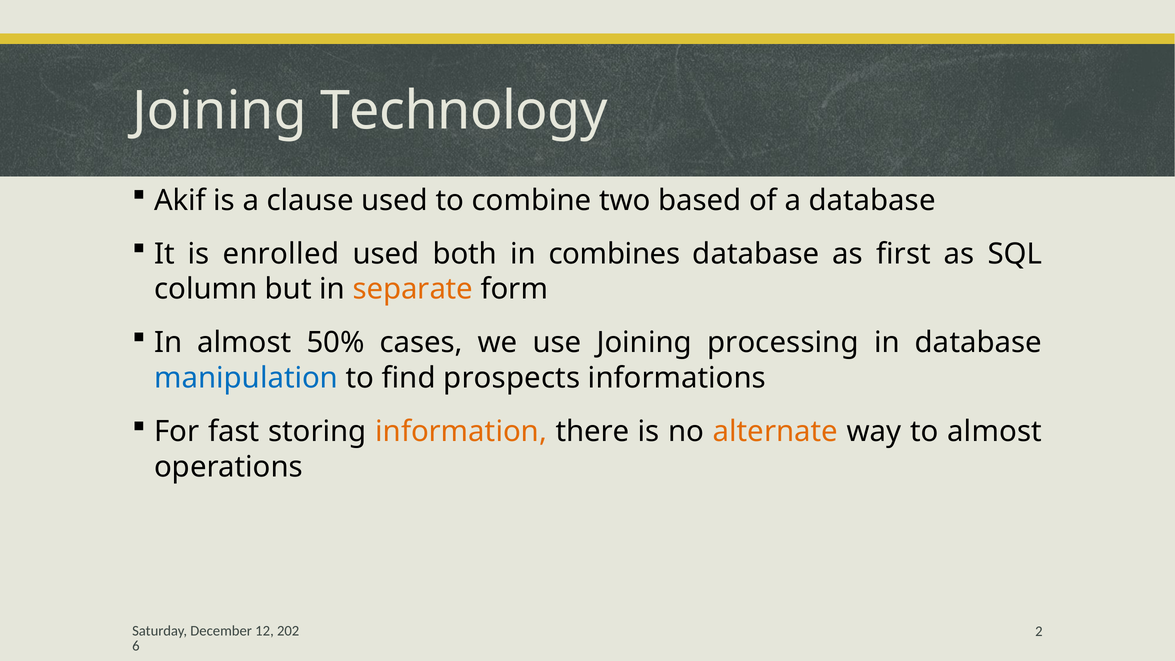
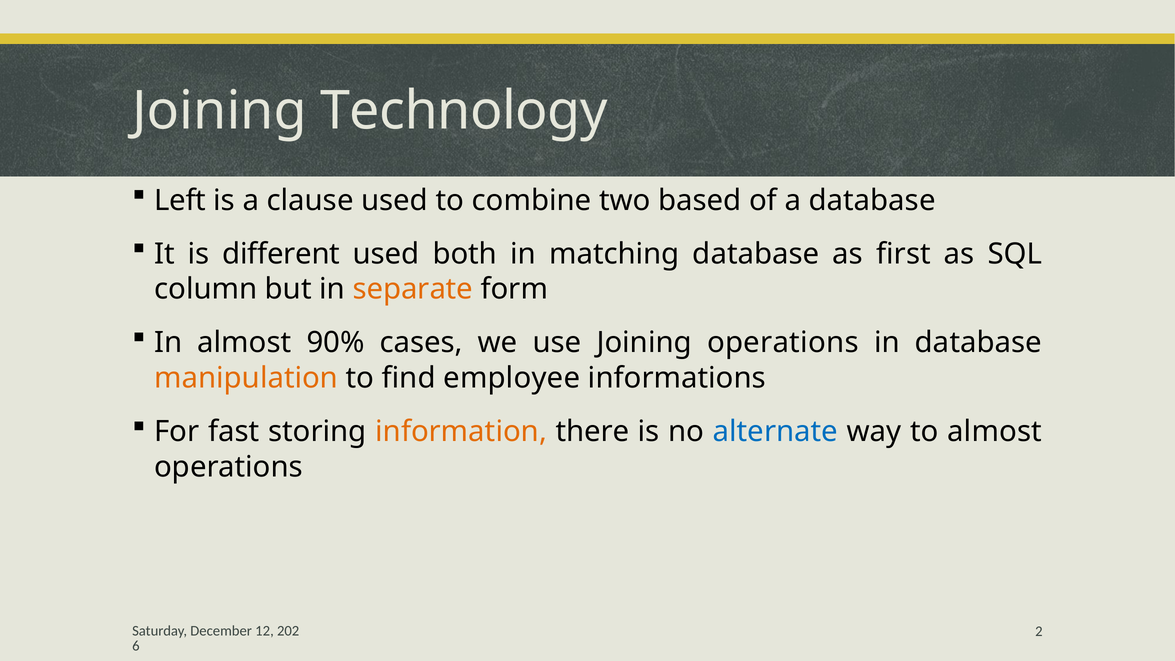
Akif: Akif -> Left
enrolled: enrolled -> different
combines: combines -> matching
50%: 50% -> 90%
Joining processing: processing -> operations
manipulation colour: blue -> orange
prospects: prospects -> employee
alternate colour: orange -> blue
